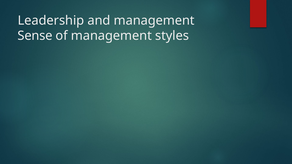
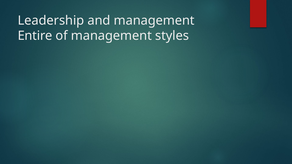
Sense: Sense -> Entire
